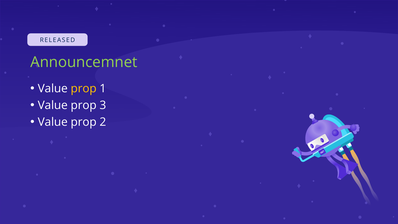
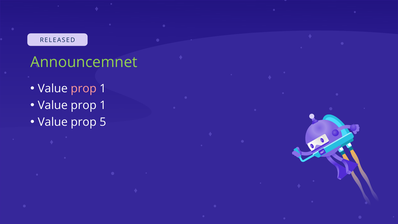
prop at (84, 89) colour: yellow -> pink
3 at (103, 105): 3 -> 1
2: 2 -> 5
